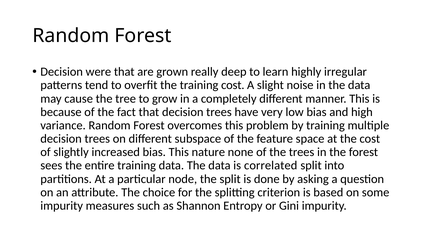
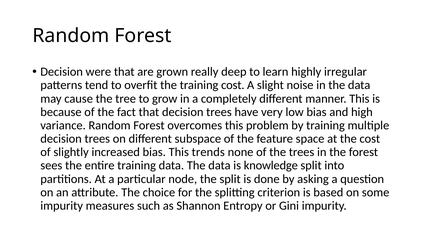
nature: nature -> trends
correlated: correlated -> knowledge
